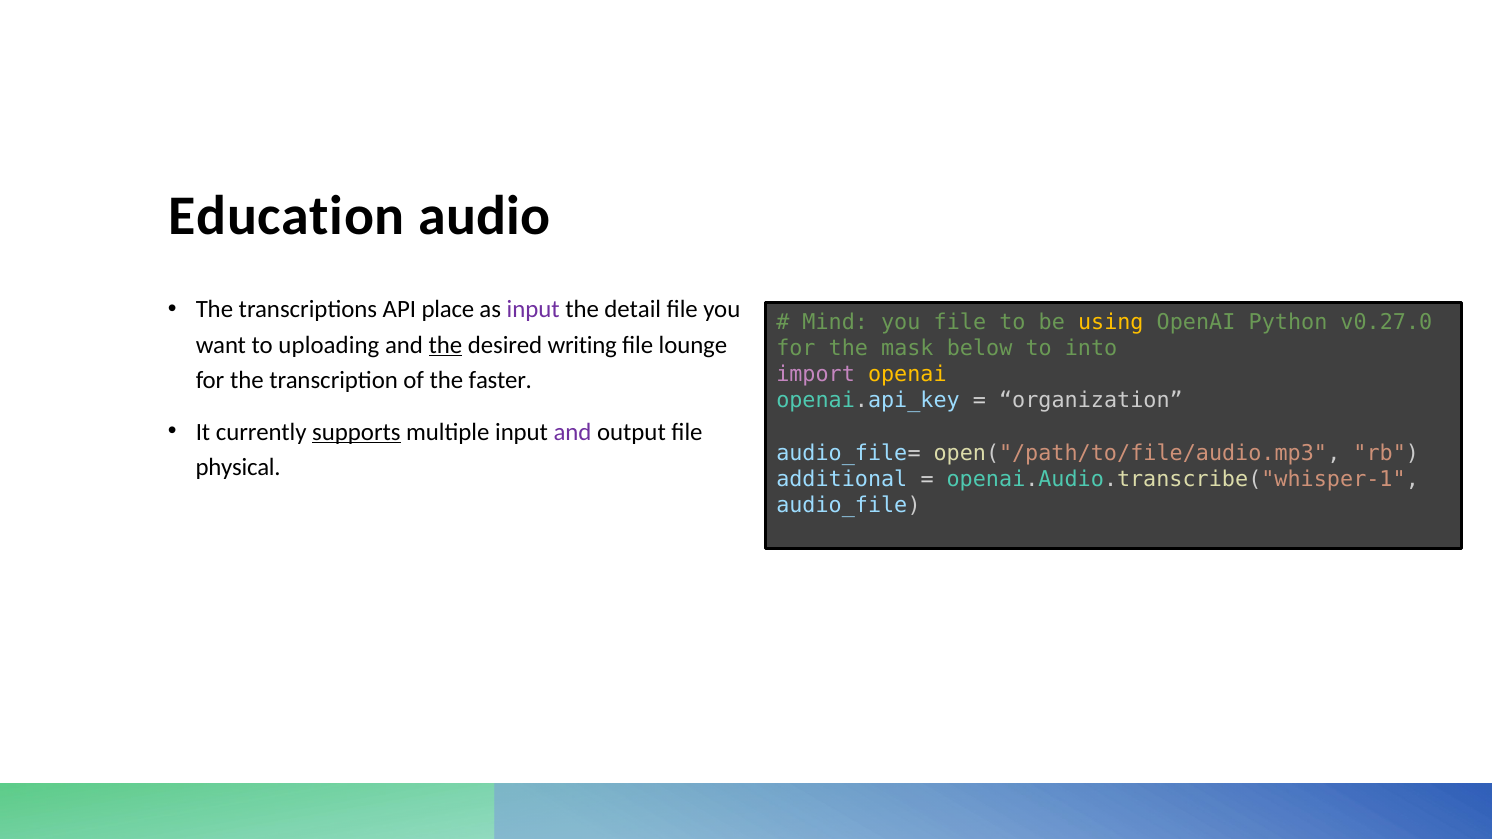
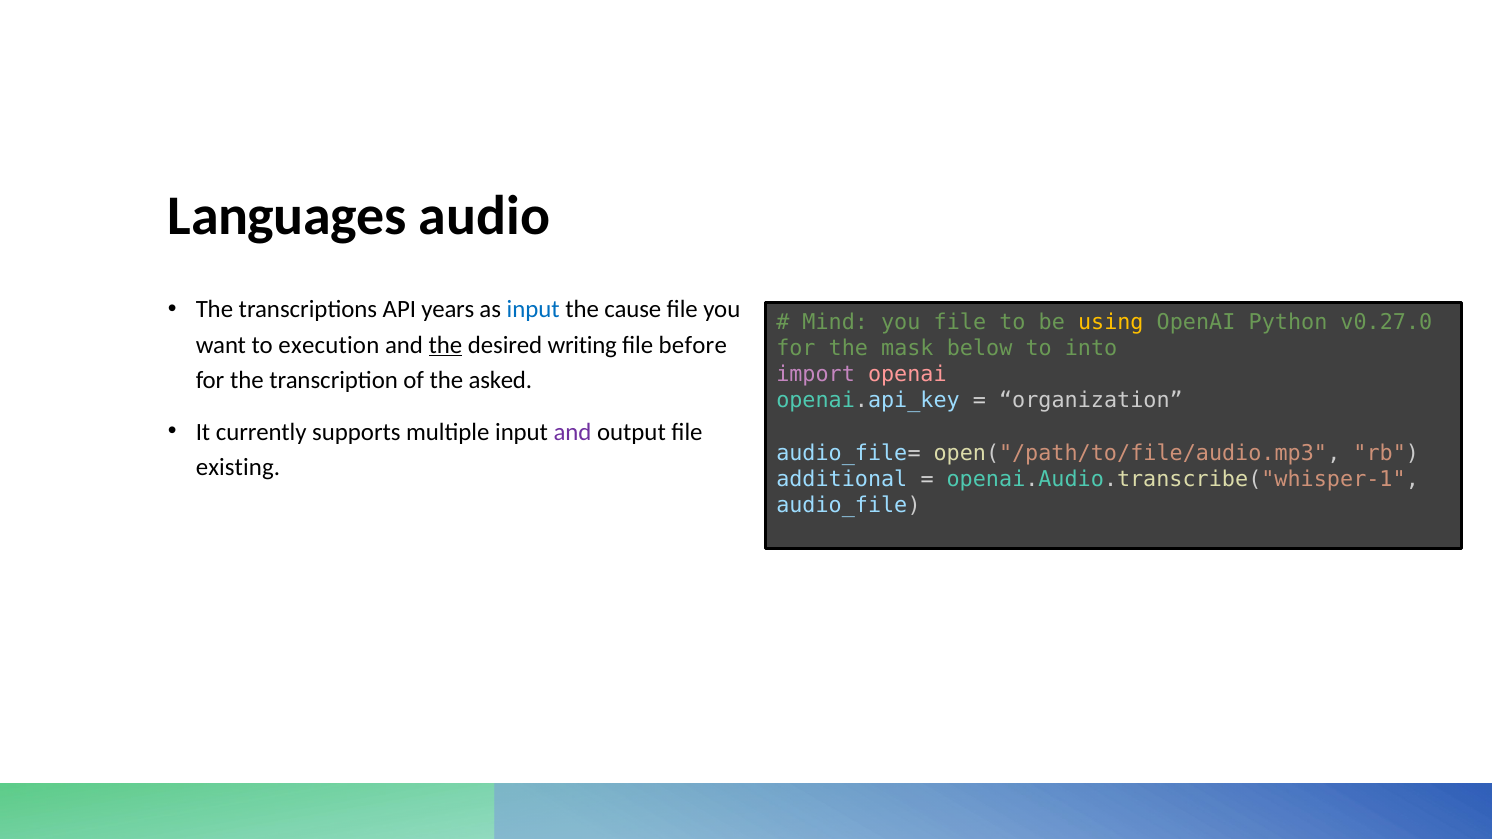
Education: Education -> Languages
place: place -> years
input at (533, 309) colour: purple -> blue
detail: detail -> cause
uploading: uploading -> execution
lounge: lounge -> before
openai at (907, 375) colour: yellow -> pink
faster: faster -> asked
supports underline: present -> none
physical: physical -> existing
